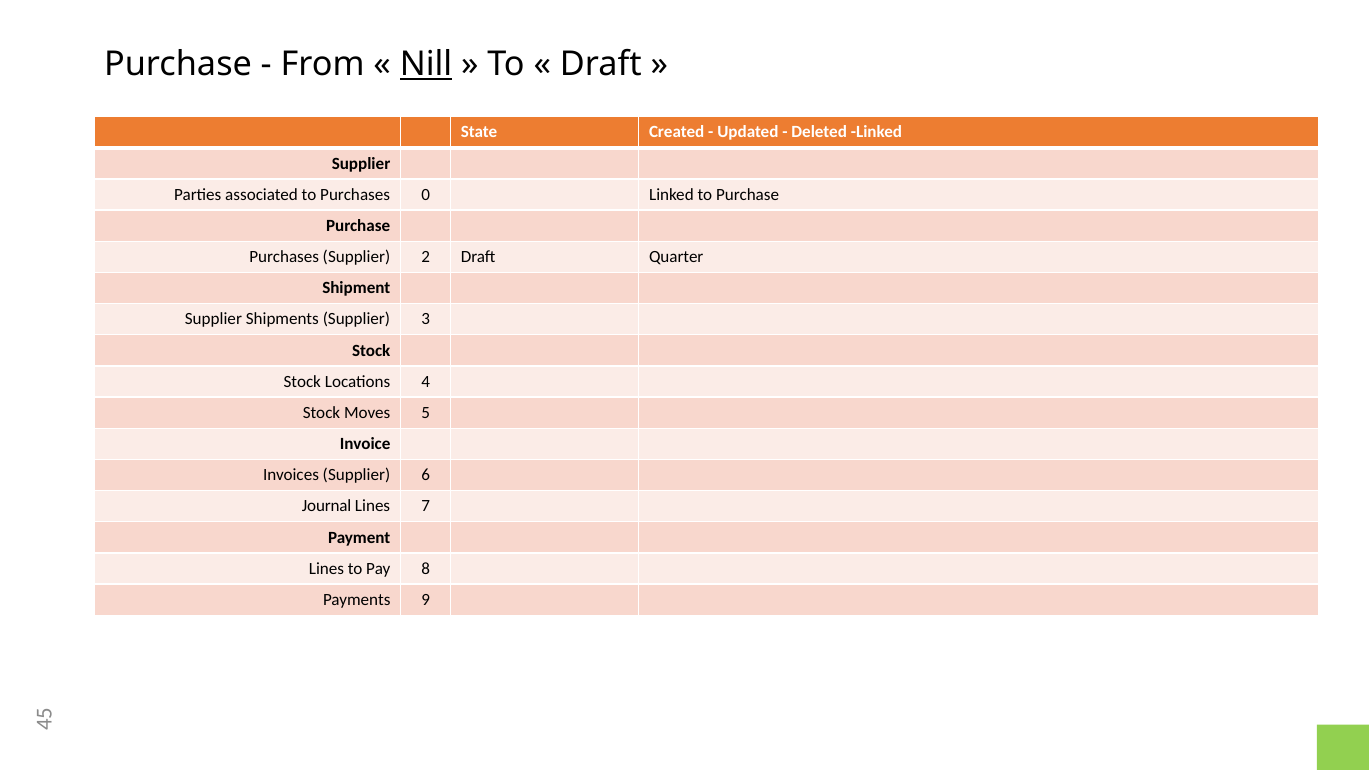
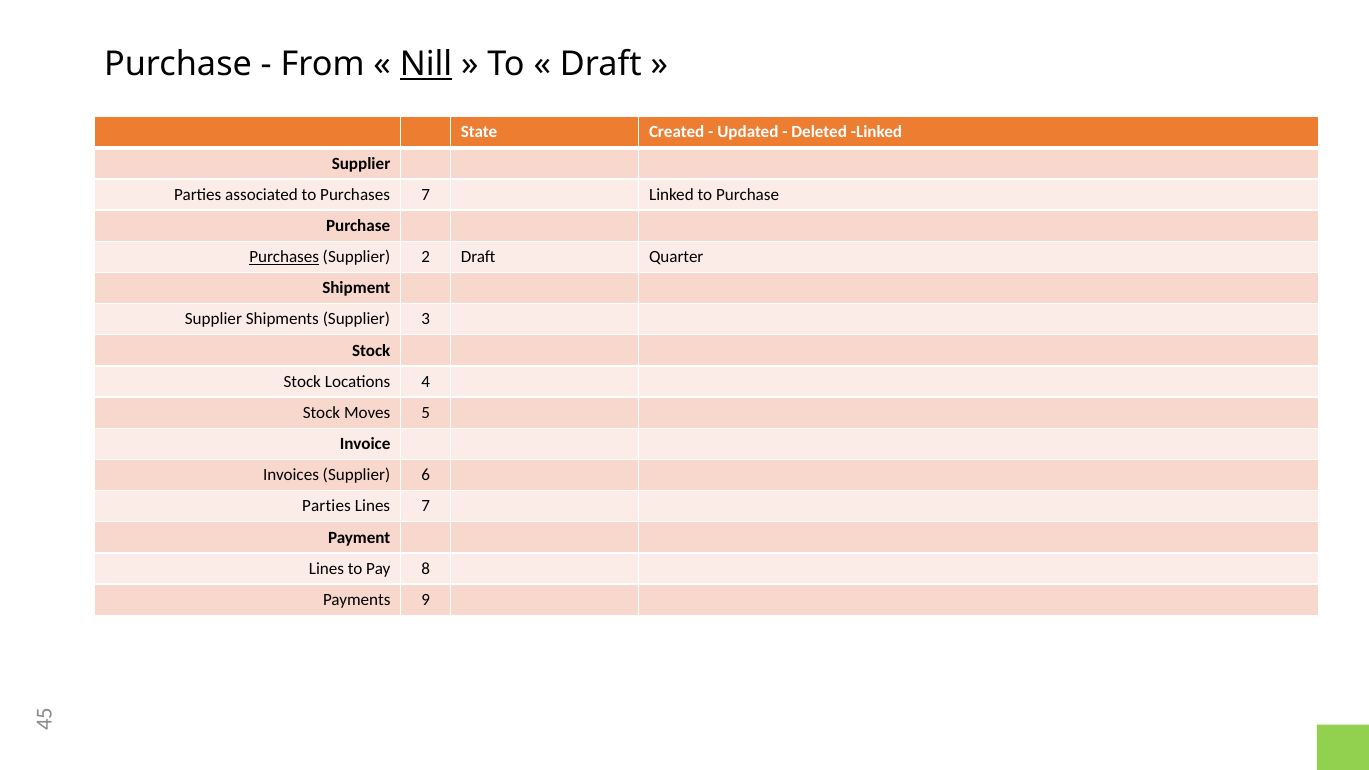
Purchases 0: 0 -> 7
Purchases at (284, 257) underline: none -> present
Journal at (327, 506): Journal -> Parties
